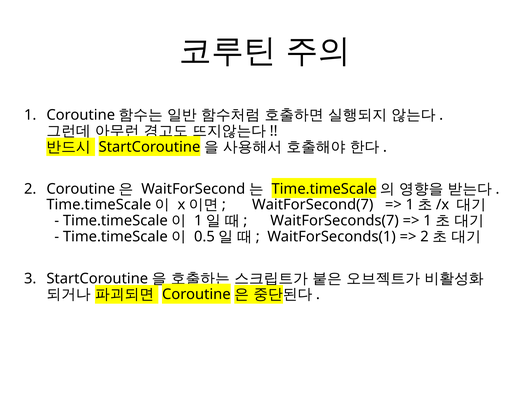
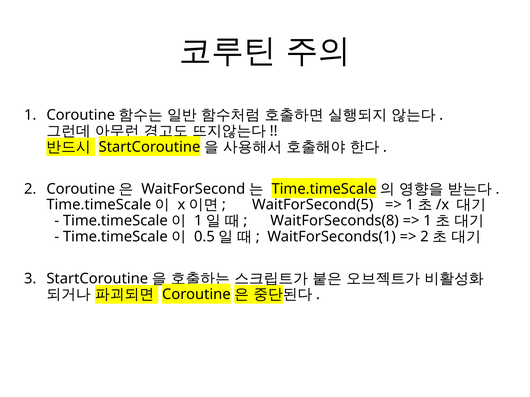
WaitForSecond(7: WaitForSecond(7 -> WaitForSecond(5
WaitForSeconds(7: WaitForSeconds(7 -> WaitForSeconds(8
